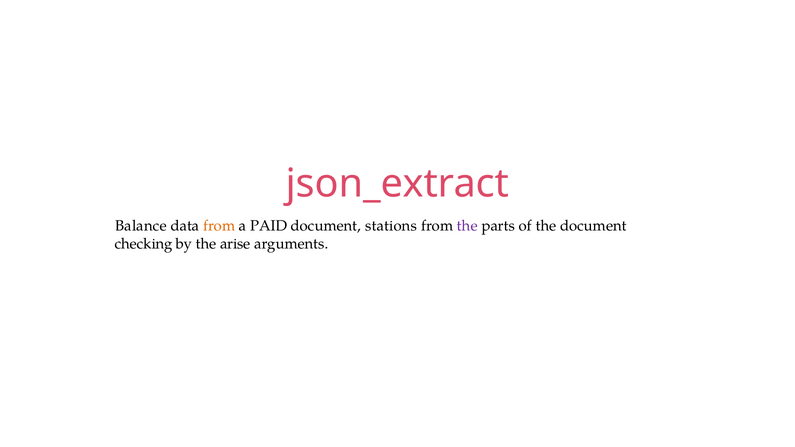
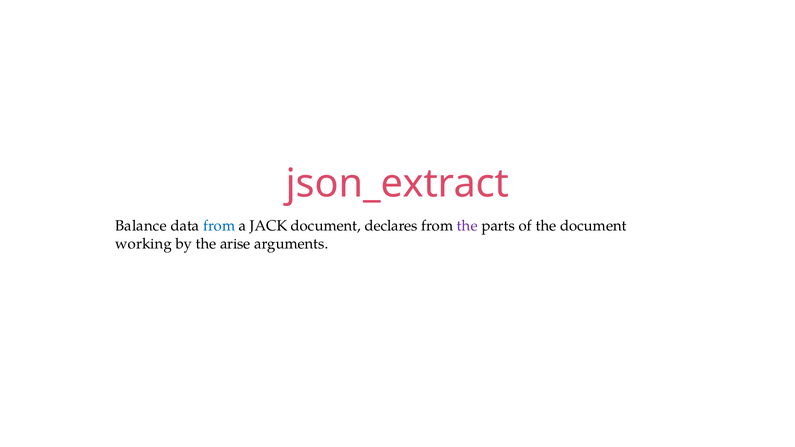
from at (219, 226) colour: orange -> blue
PAID: PAID -> JACK
stations: stations -> declares
checking: checking -> working
